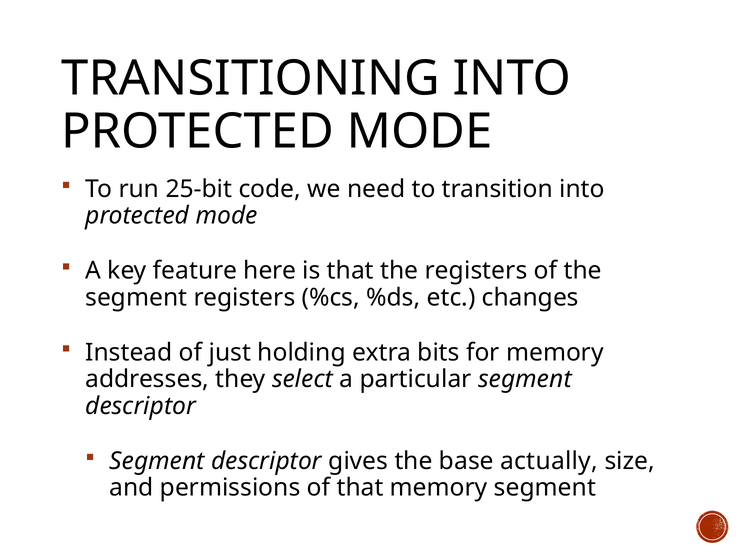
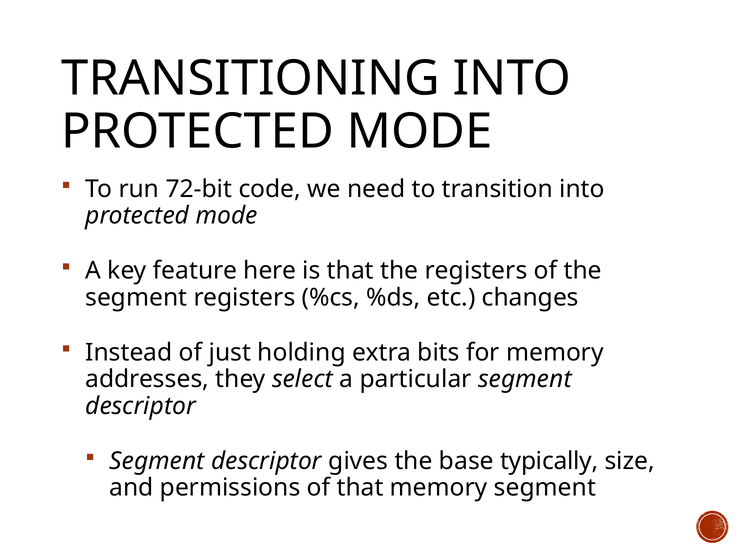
25-bit: 25-bit -> 72-bit
actually: actually -> typically
